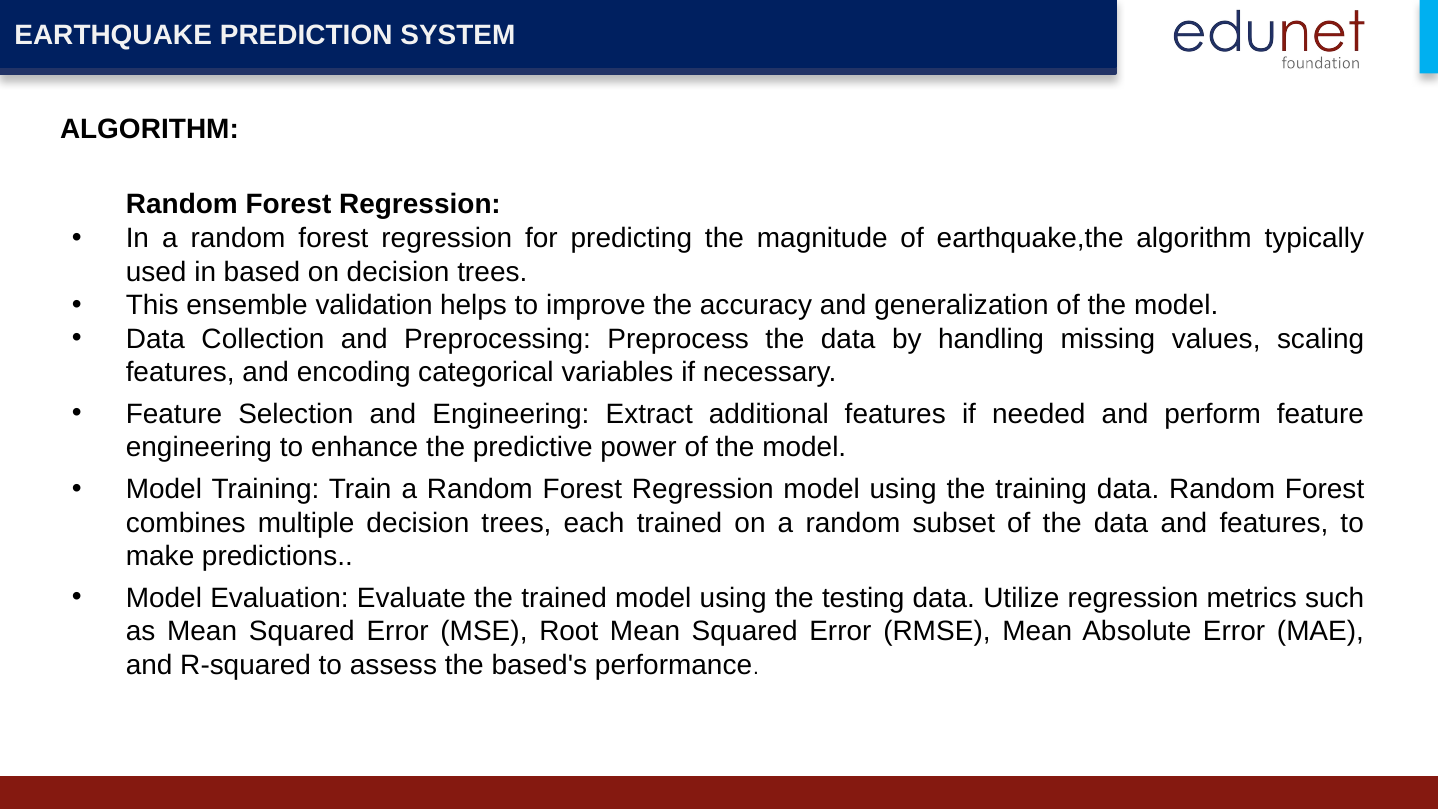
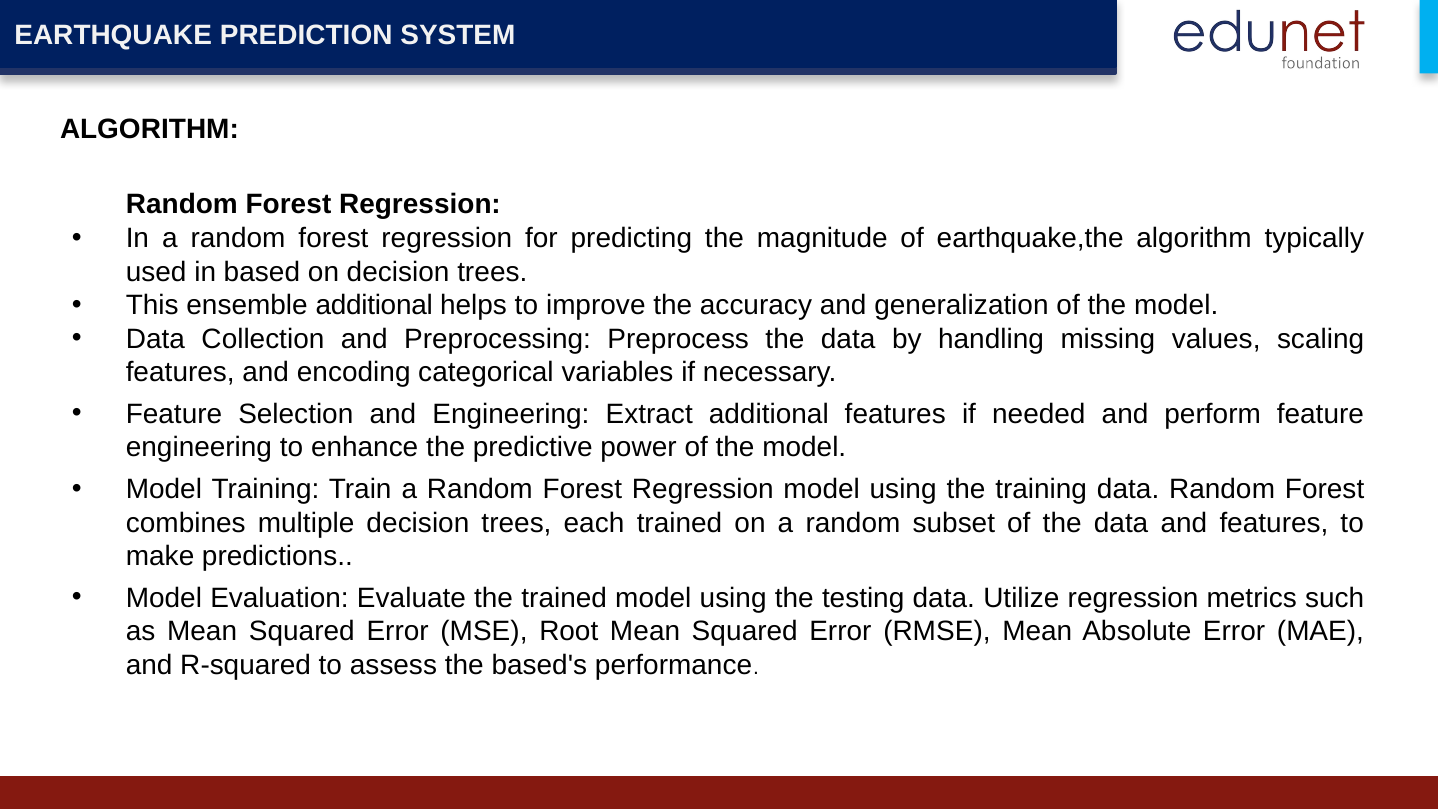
ensemble validation: validation -> additional
